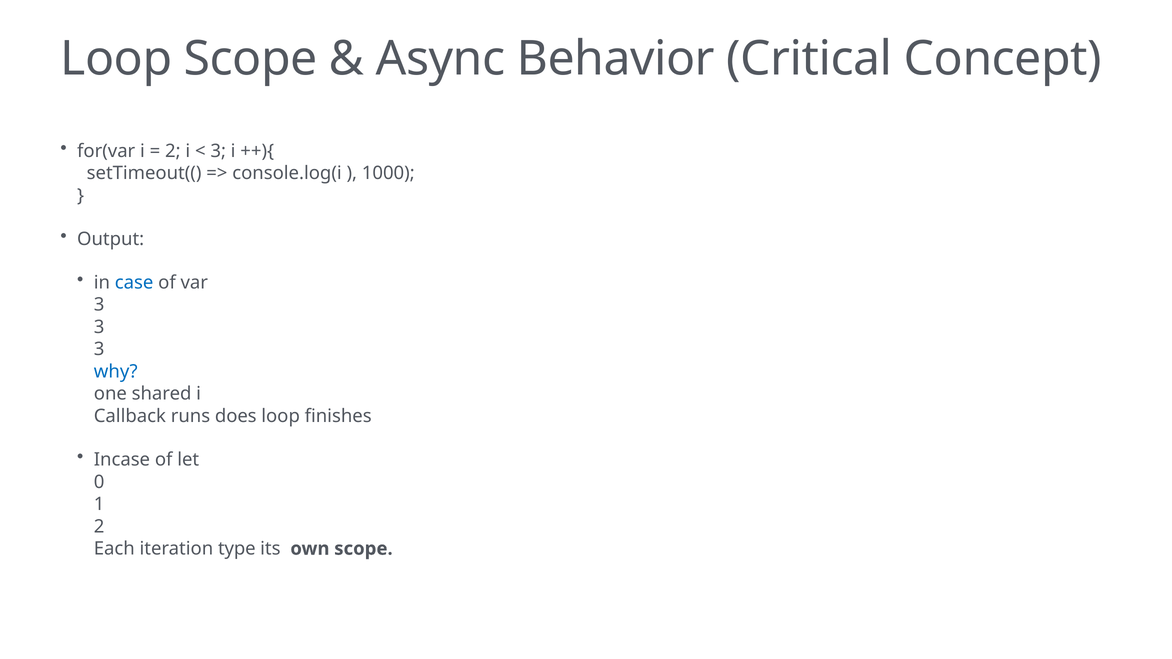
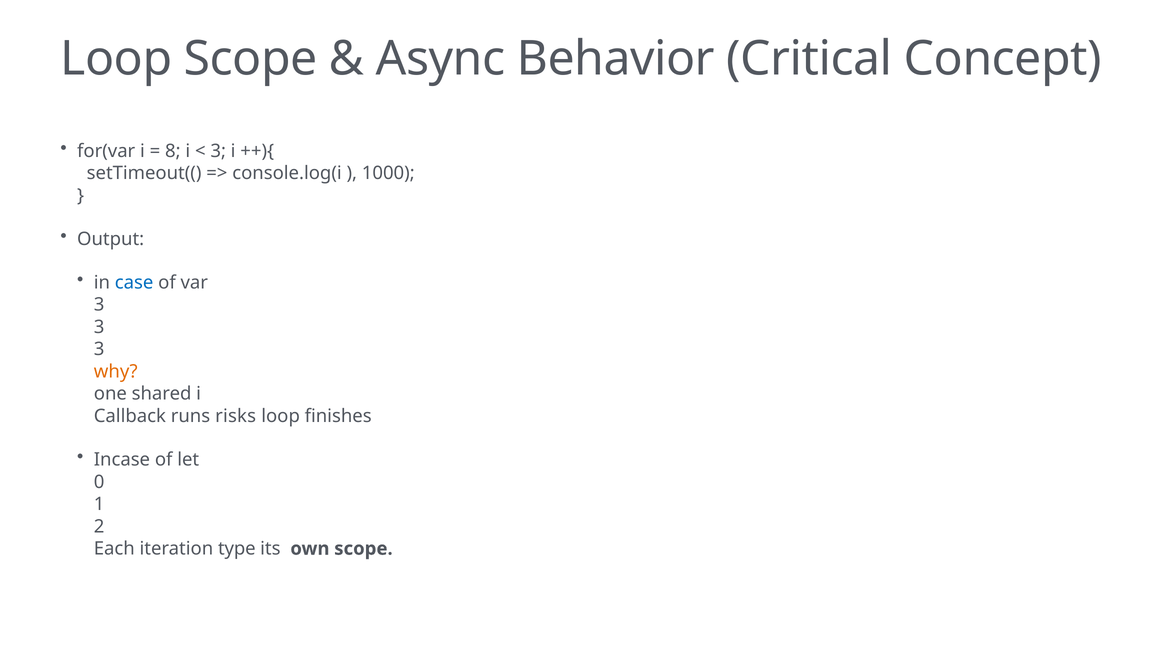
2 at (173, 151): 2 -> 8
why colour: blue -> orange
does: does -> risks
